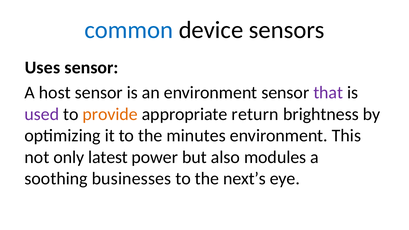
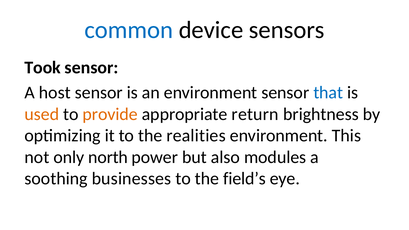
Uses: Uses -> Took
that colour: purple -> blue
used colour: purple -> orange
minutes: minutes -> realities
latest: latest -> north
next’s: next’s -> field’s
